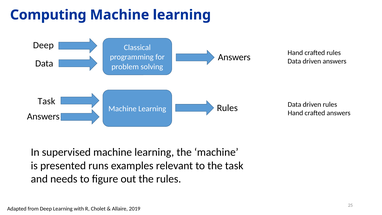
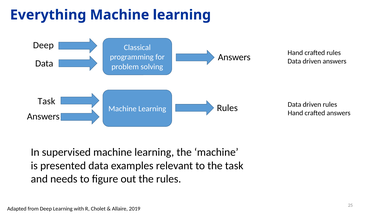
Computing: Computing -> Everything
presented runs: runs -> data
